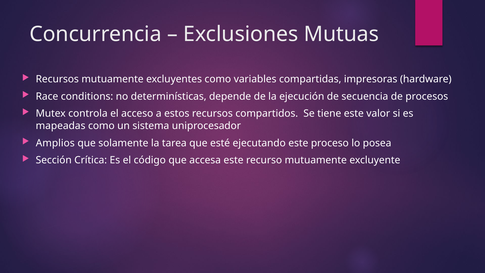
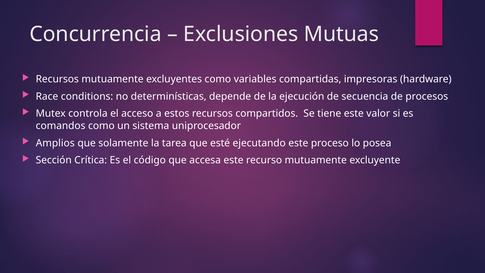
mapeadas: mapeadas -> comandos
